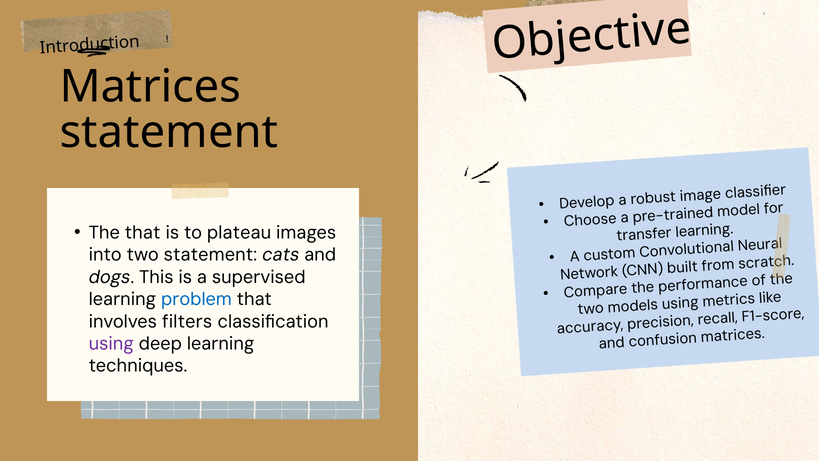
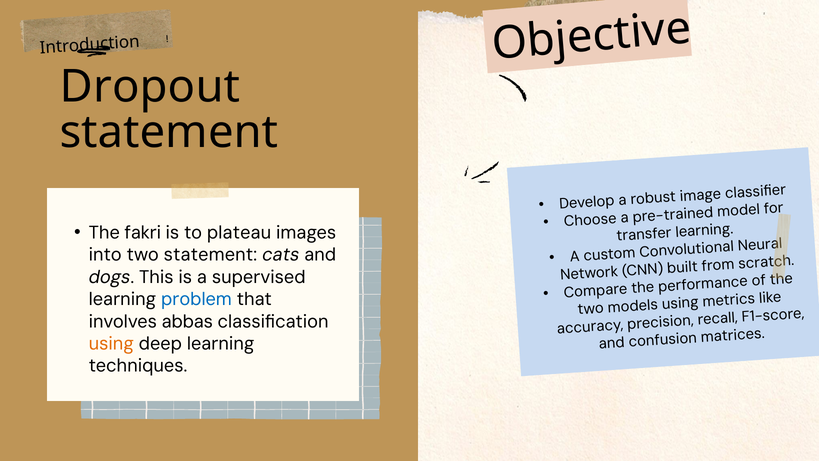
Matrices at (150, 87): Matrices -> Dropout
The that: that -> fakri
filters: filters -> abbas
using at (111, 344) colour: purple -> orange
